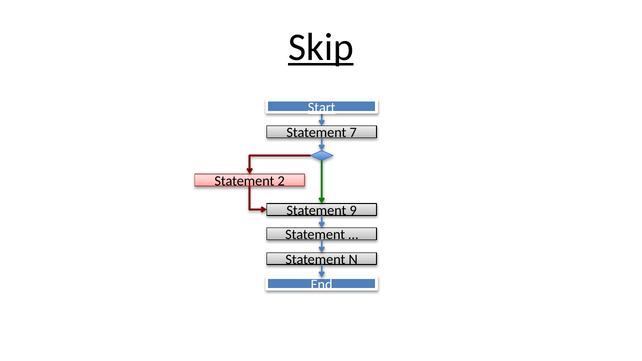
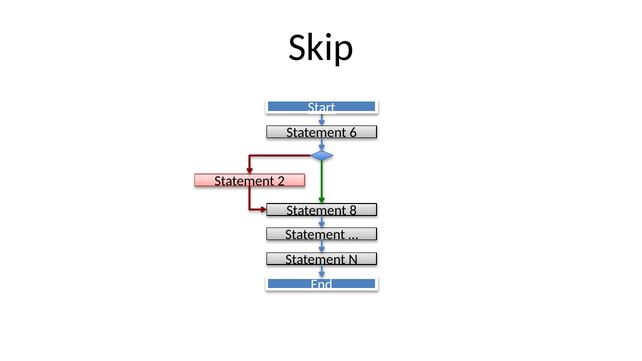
Skip underline: present -> none
7: 7 -> 6
9: 9 -> 8
